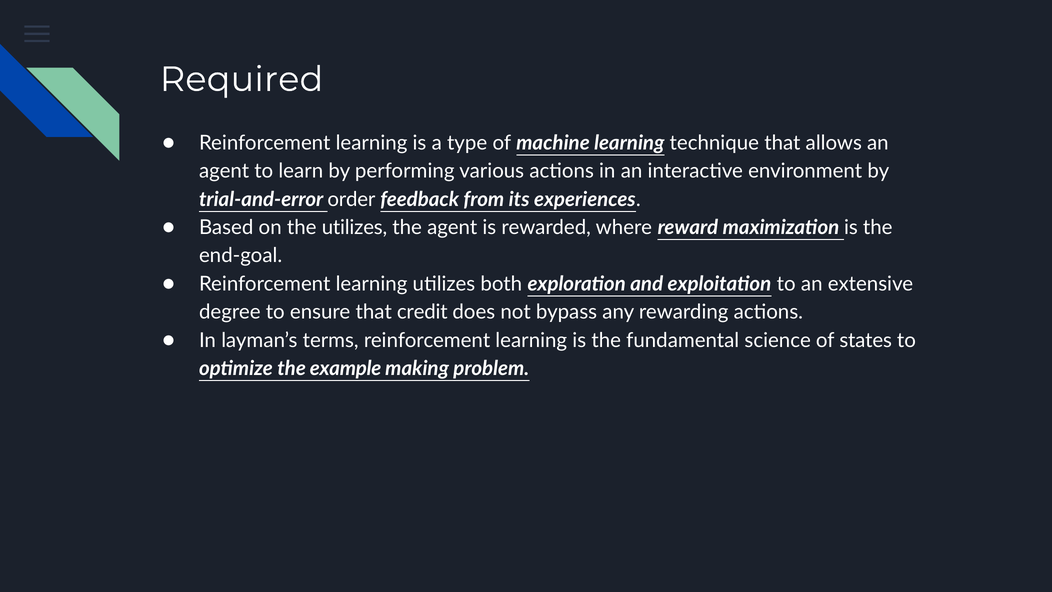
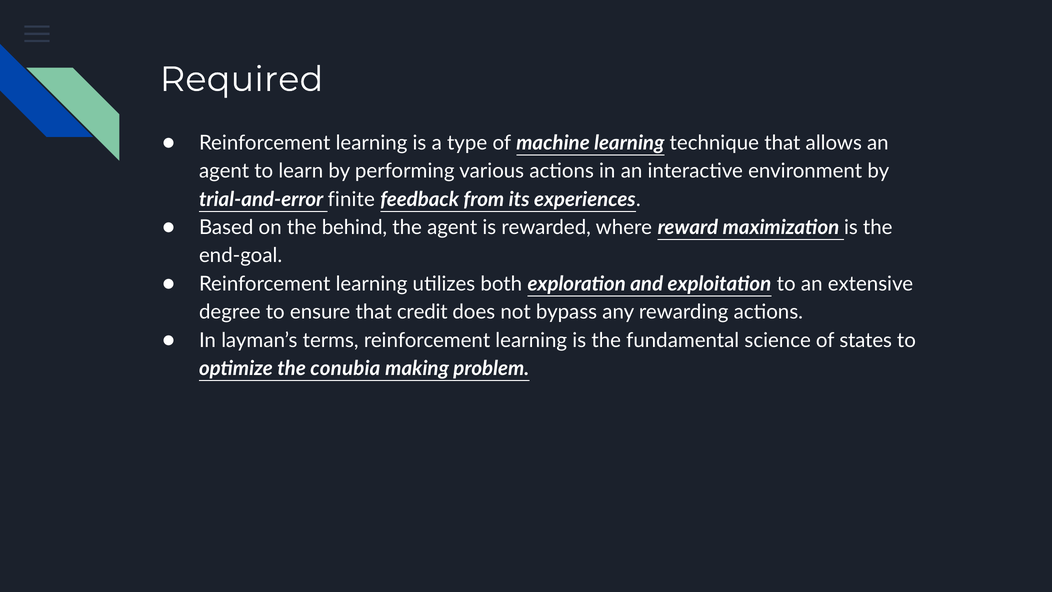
order: order -> finite
the utilizes: utilizes -> behind
example: example -> conubia
